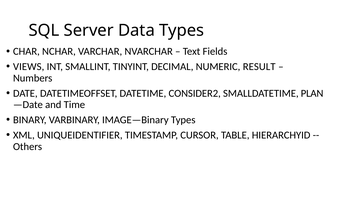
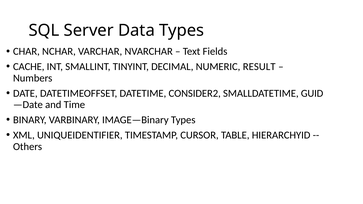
VIEWS: VIEWS -> CACHE
PLAN: PLAN -> GUID
